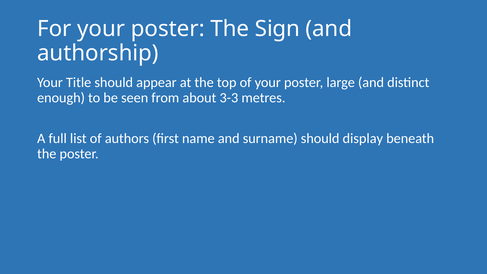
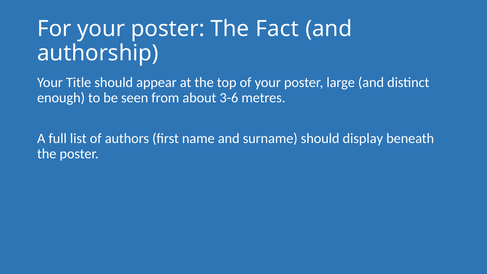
Sign: Sign -> Fact
3-3: 3-3 -> 3-6
